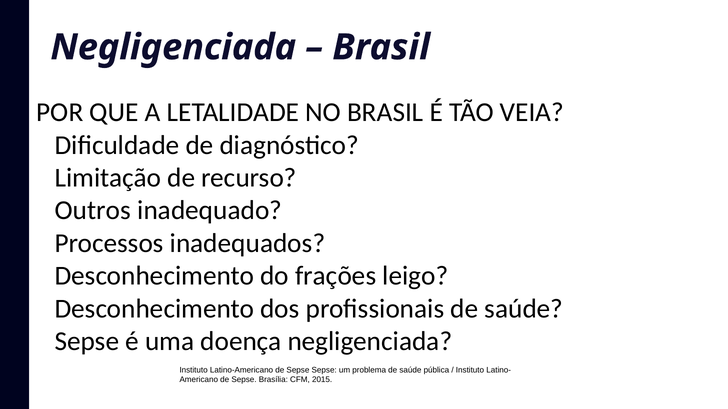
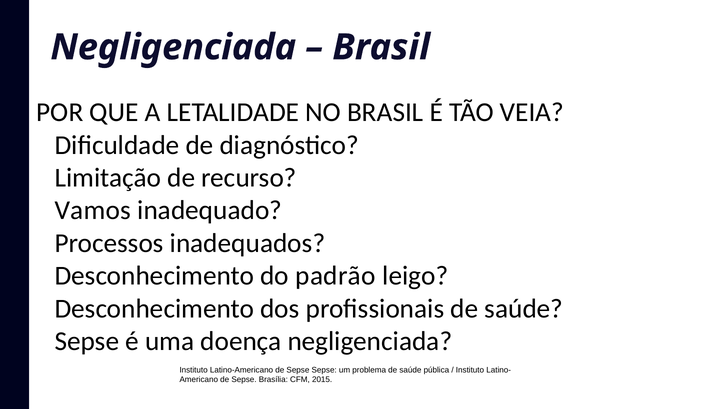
Outros: Outros -> Vamos
frações: frações -> padrão
